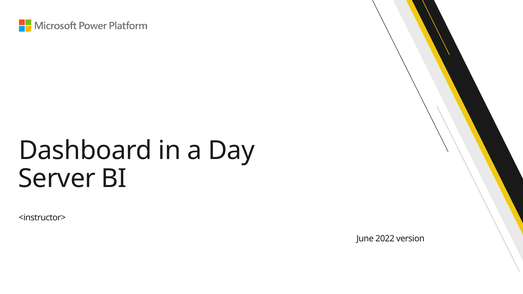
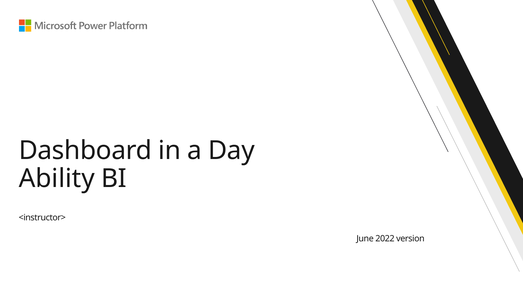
Server: Server -> Ability
